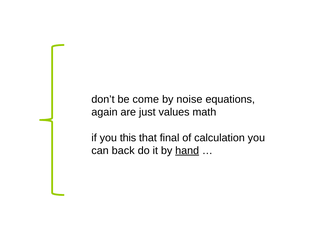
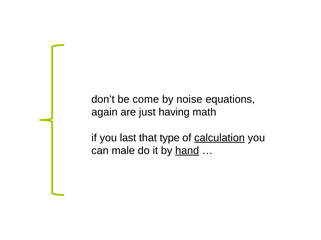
values: values -> having
this: this -> last
final: final -> type
calculation underline: none -> present
back: back -> male
